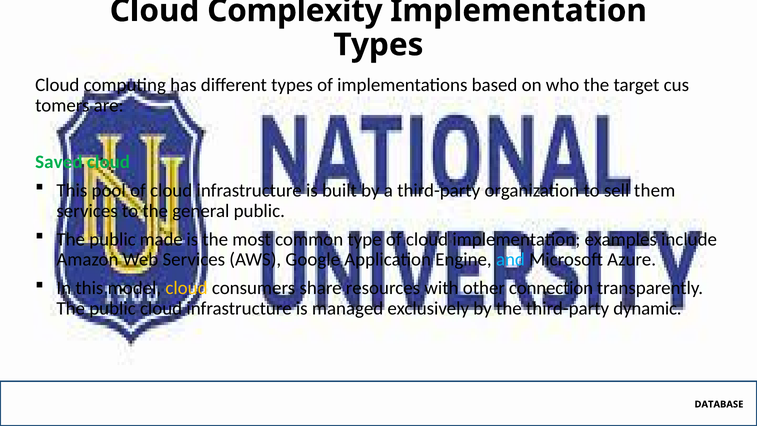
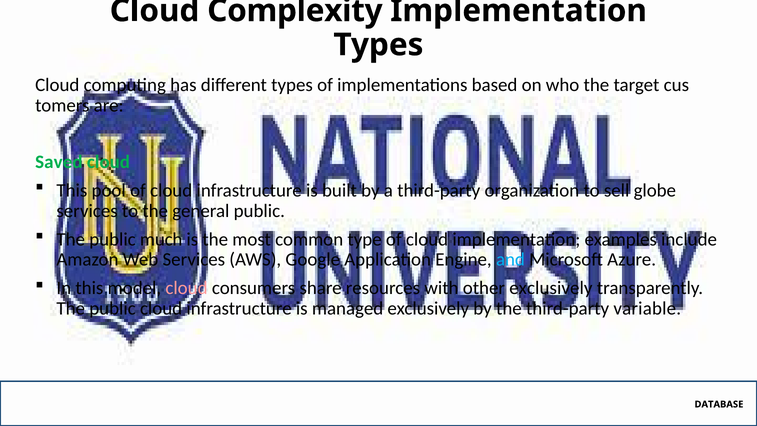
them: them -> globe
made: made -> much
cloud at (186, 288) colour: yellow -> pink
other connection: connection -> exclusively
dynamic: dynamic -> variable
